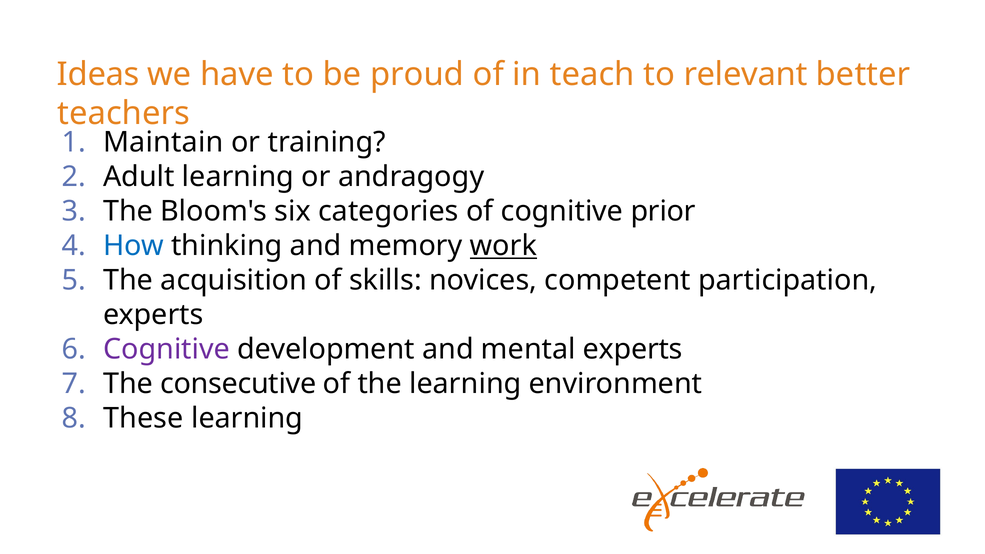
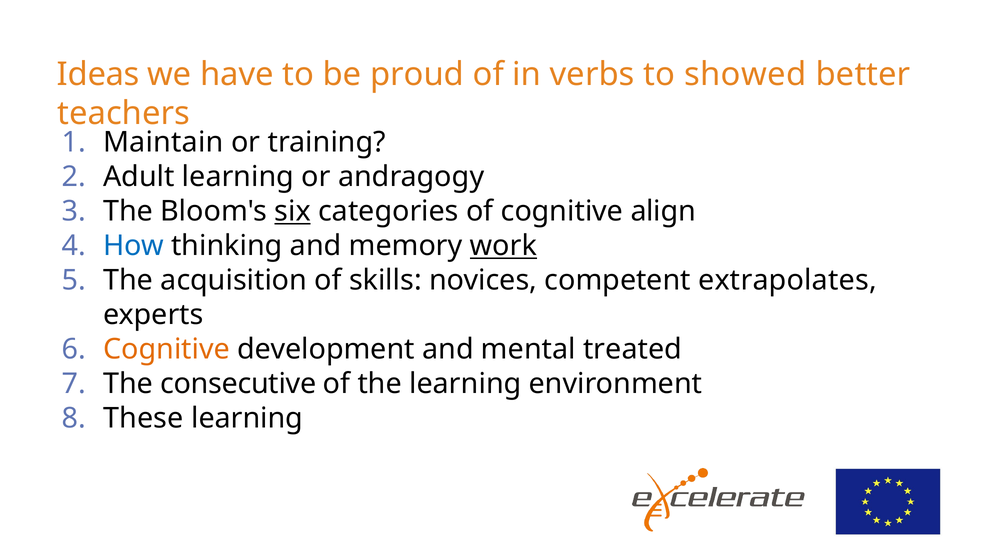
teach: teach -> verbs
relevant: relevant -> showed
six underline: none -> present
prior: prior -> align
participation: participation -> extrapolates
Cognitive at (167, 349) colour: purple -> orange
mental experts: experts -> treated
